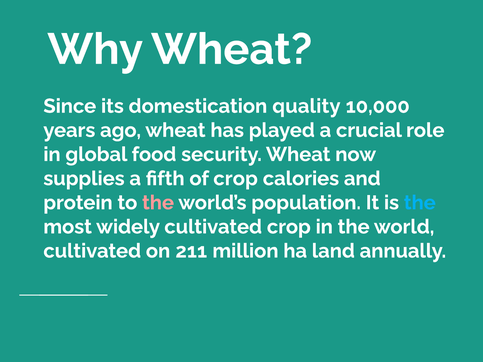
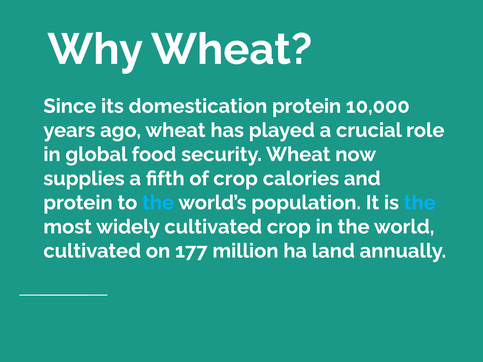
domestication quality: quality -> protein
the at (158, 203) colour: pink -> light blue
211: 211 -> 177
